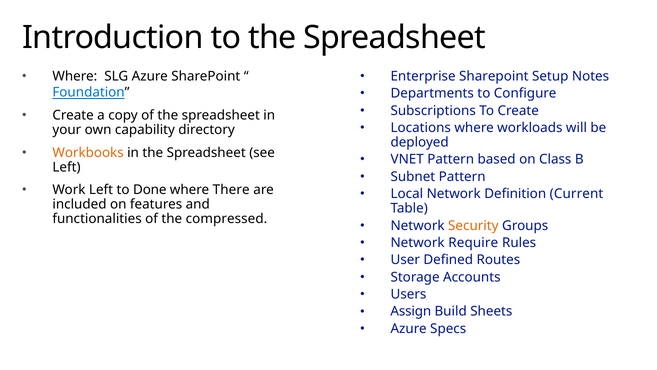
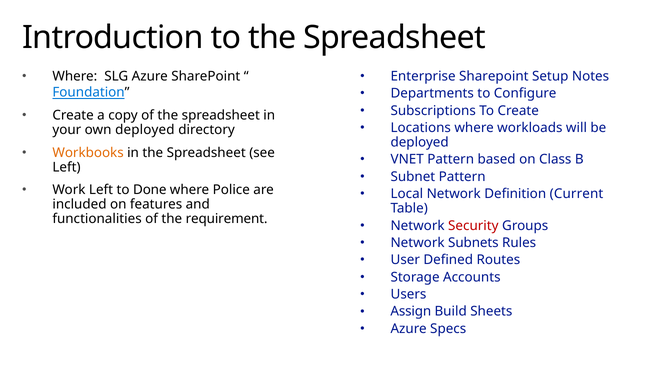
own capability: capability -> deployed
There: There -> Police
compressed: compressed -> requirement
Security colour: orange -> red
Require: Require -> Subnets
